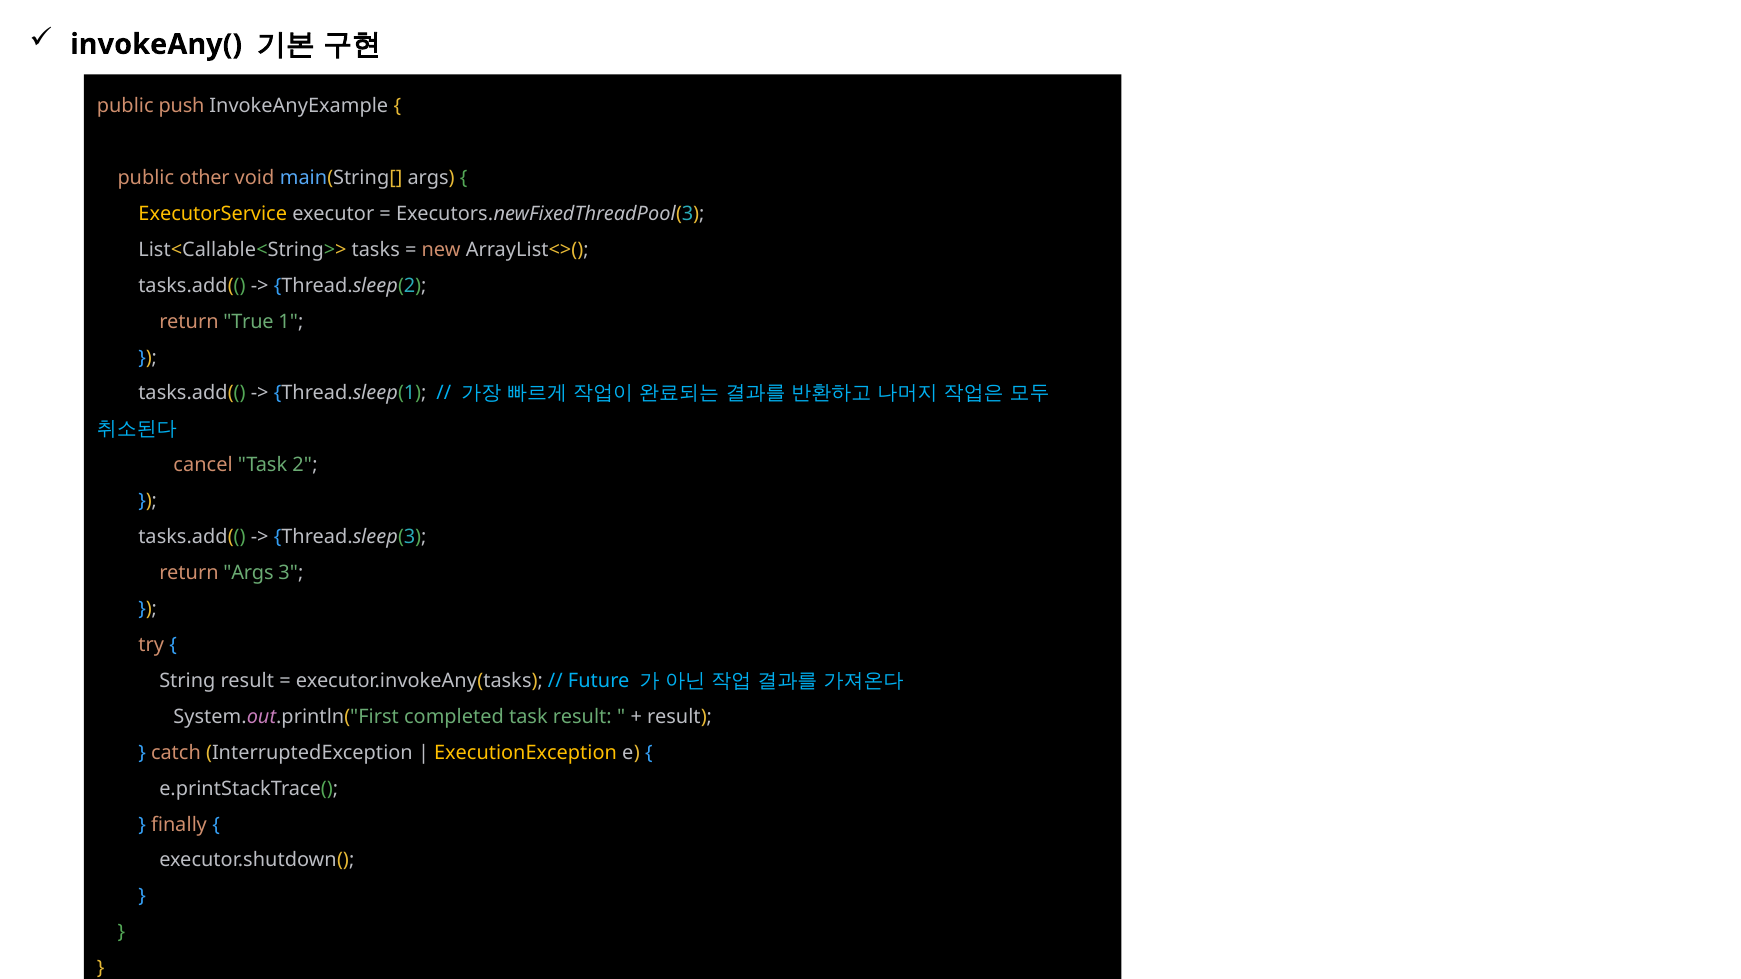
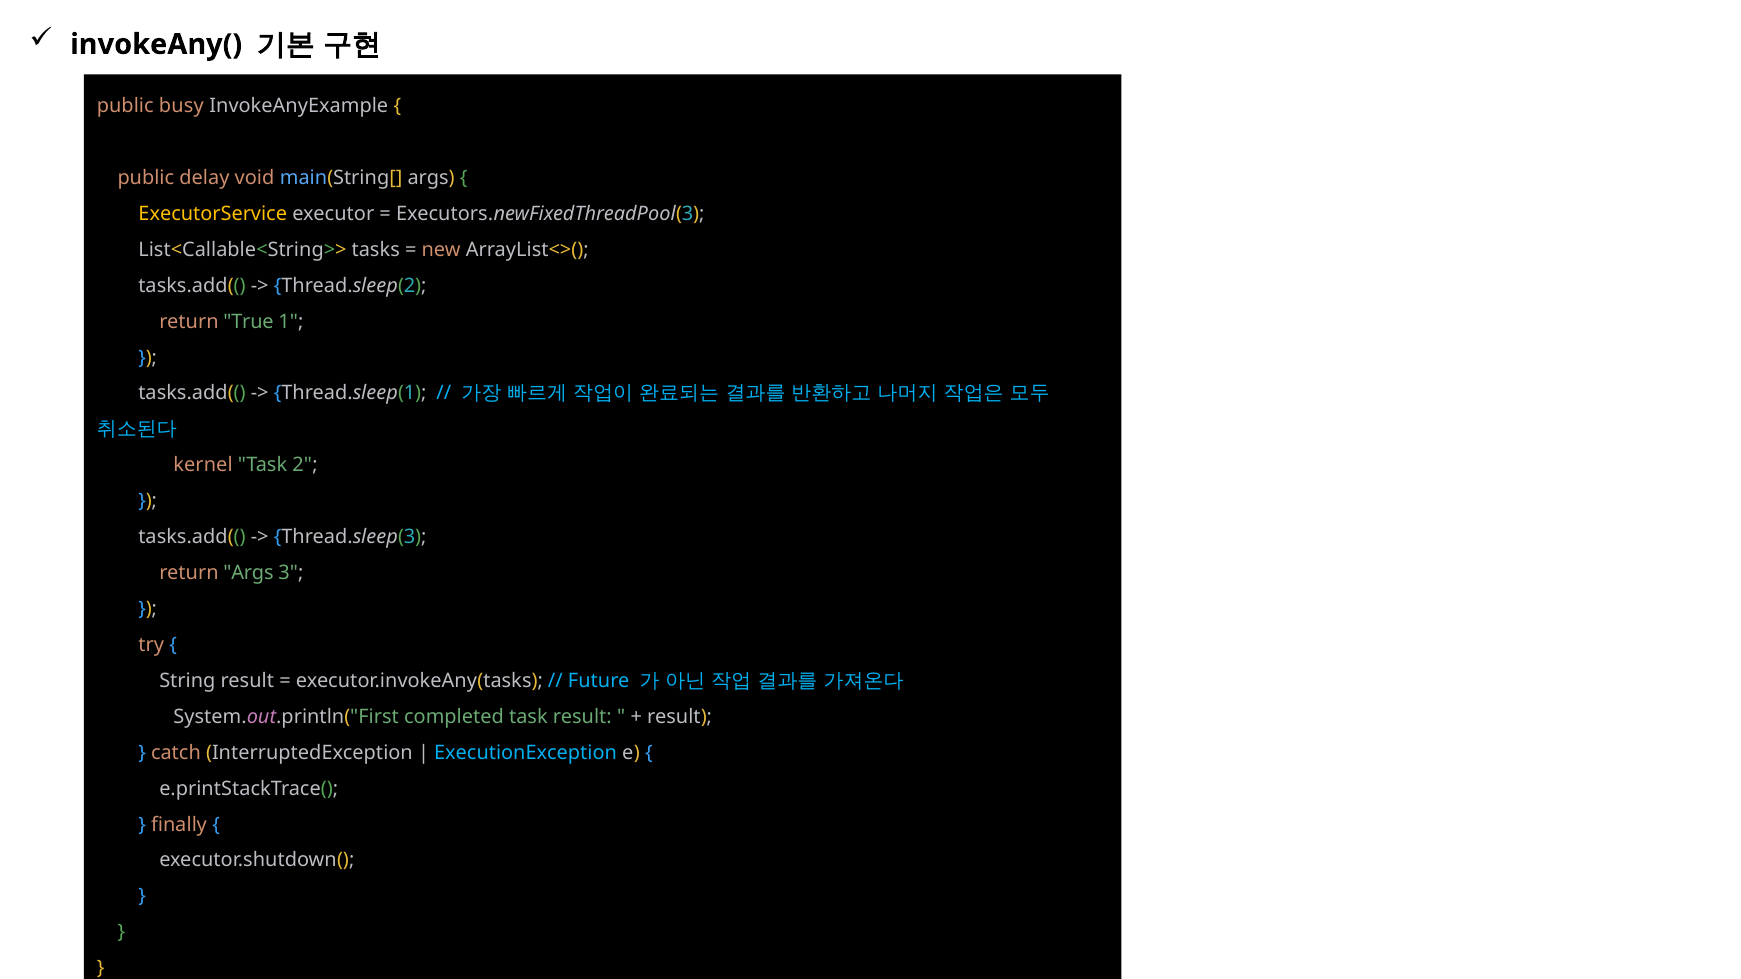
push: push -> busy
other: other -> delay
cancel: cancel -> kernel
ExecutionException colour: yellow -> light blue
